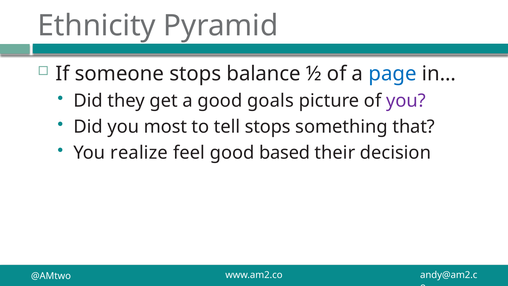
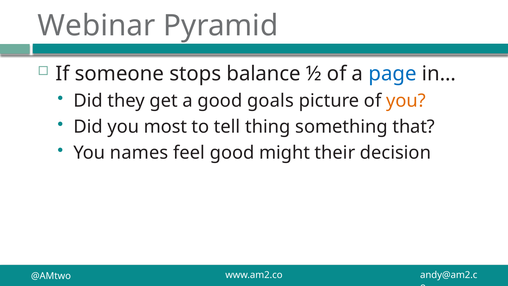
Ethnicity: Ethnicity -> Webinar
you at (406, 101) colour: purple -> orange
tell stops: stops -> thing
realize: realize -> names
based: based -> might
